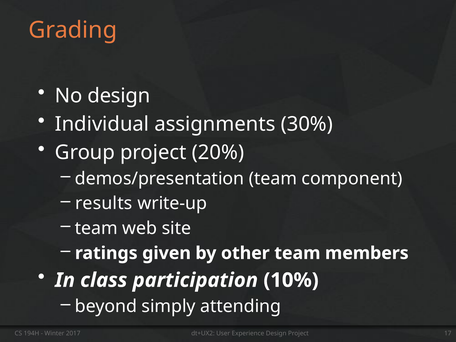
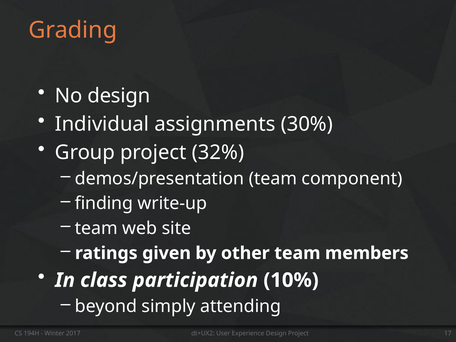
20%: 20% -> 32%
results: results -> finding
